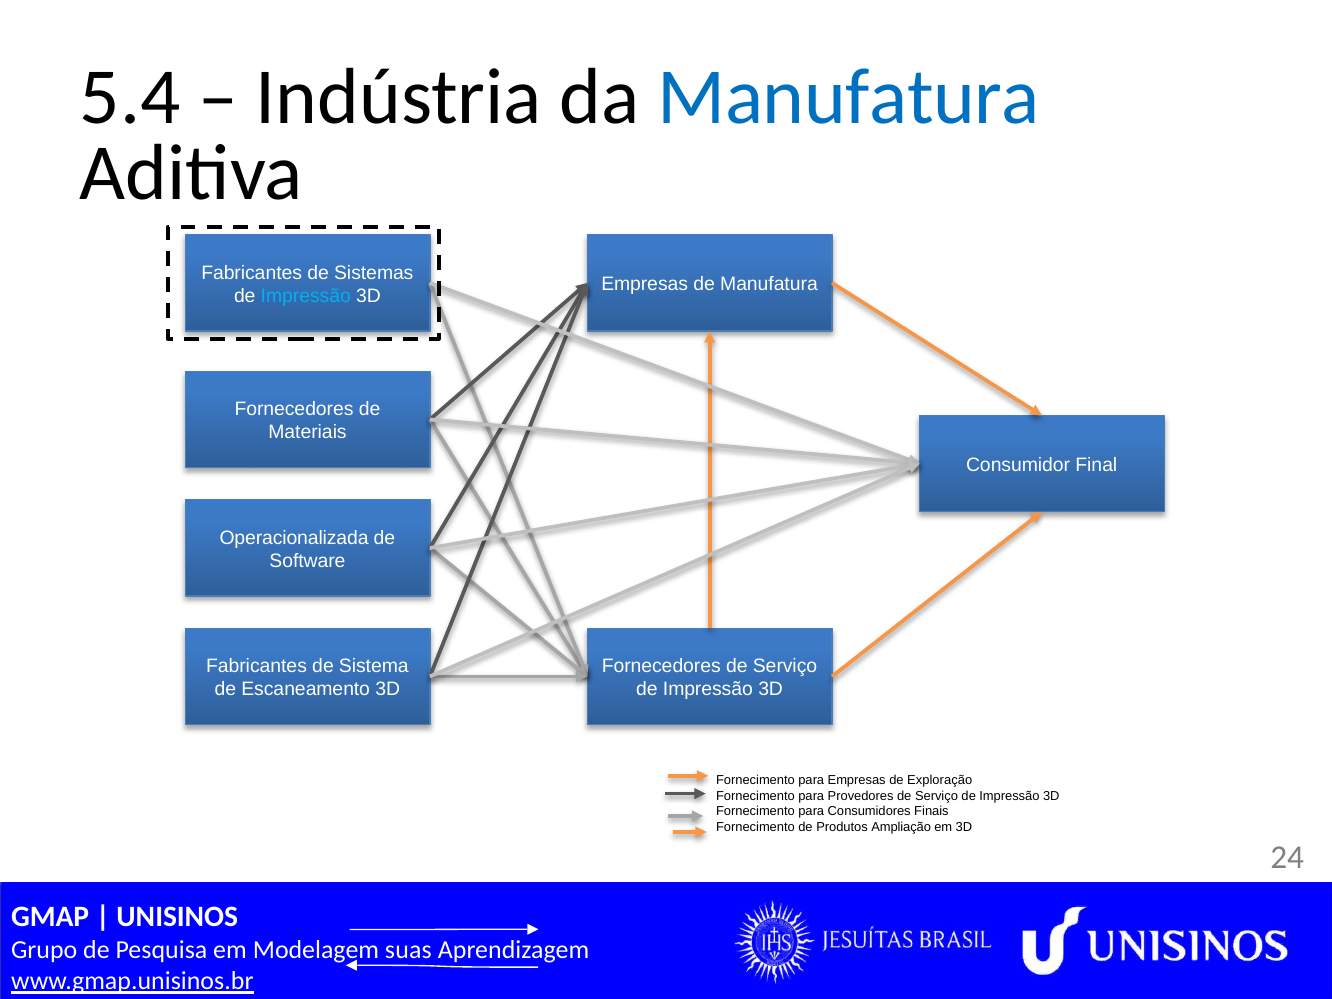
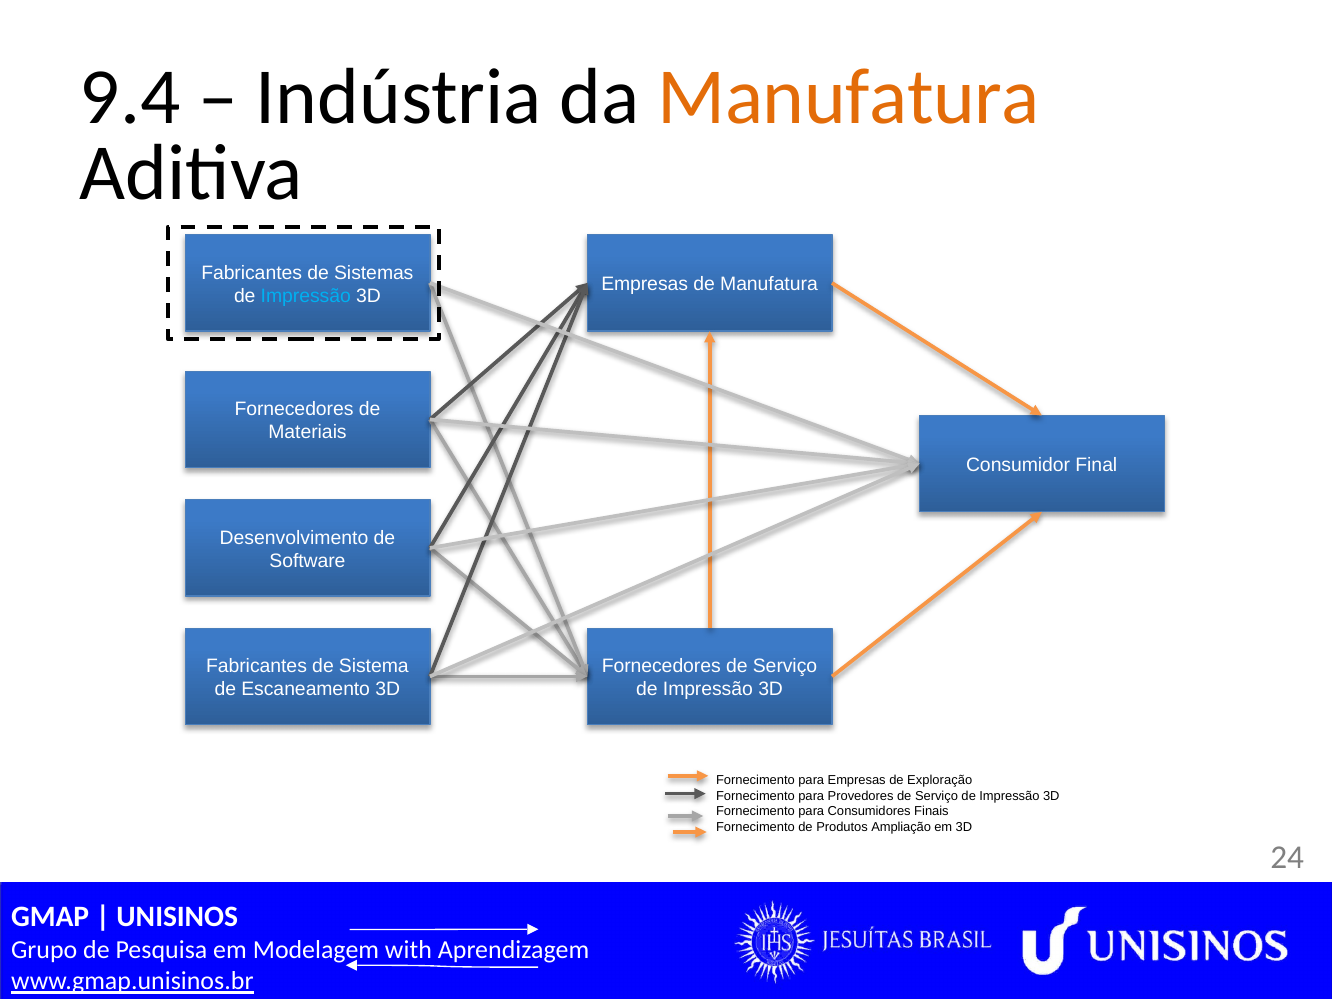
5.4: 5.4 -> 9.4
Manufatura at (849, 97) colour: blue -> orange
Operacionalizada: Operacionalizada -> Desenvolvimento
suas: suas -> with
